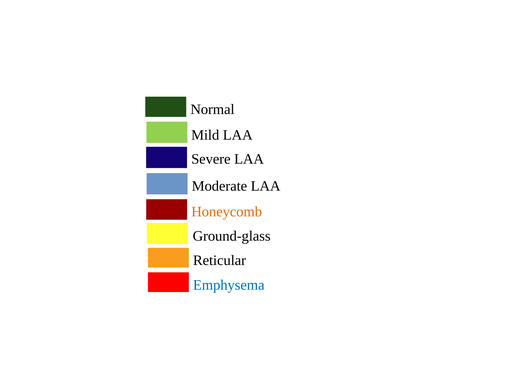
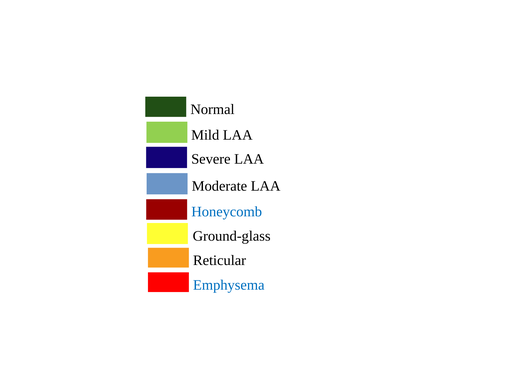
Honeycomb colour: orange -> blue
